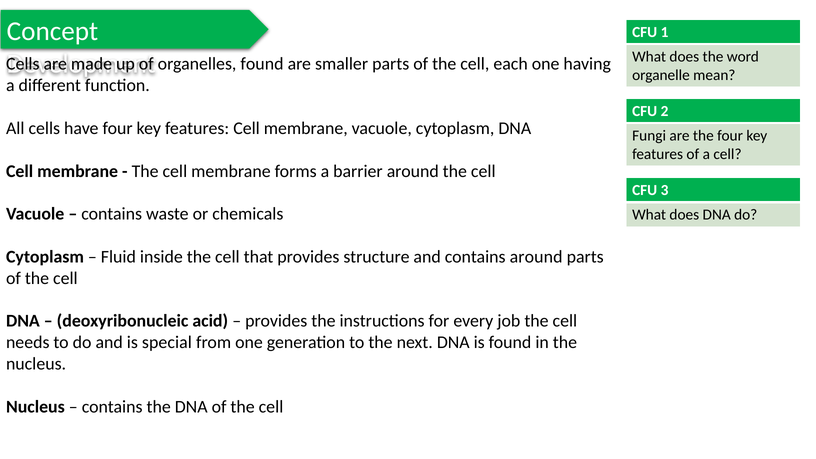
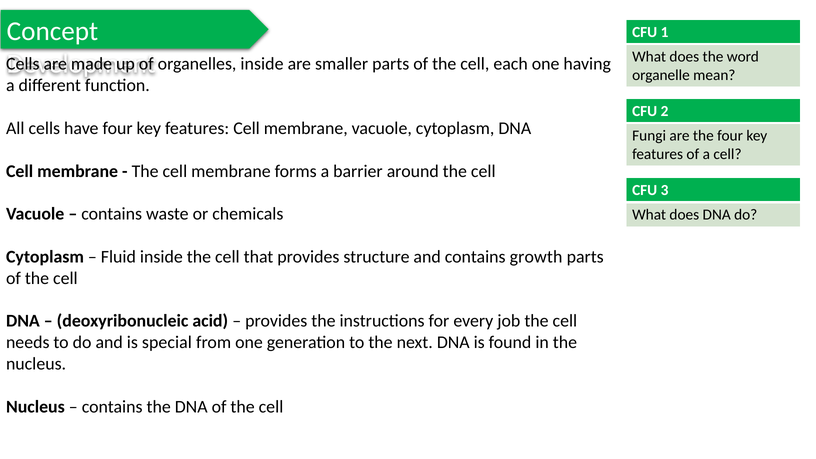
organelles found: found -> inside
contains around: around -> growth
